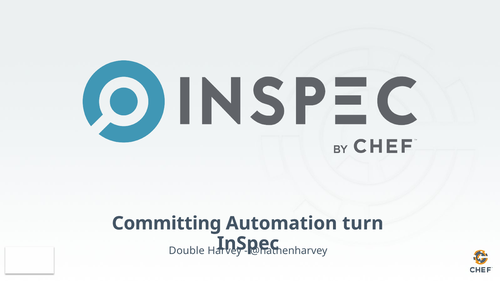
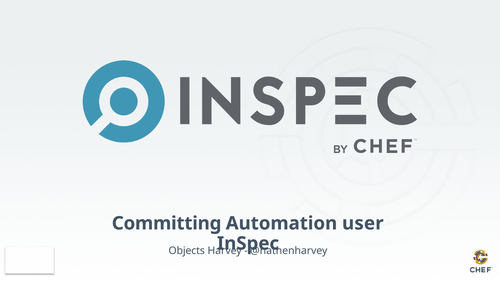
turn: turn -> user
Double: Double -> Objects
